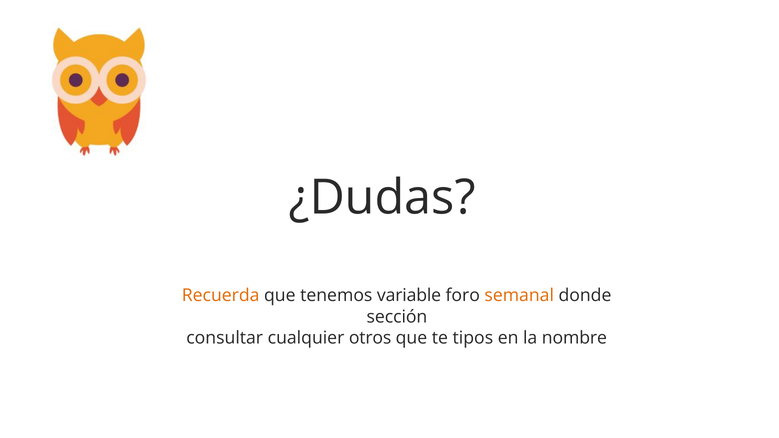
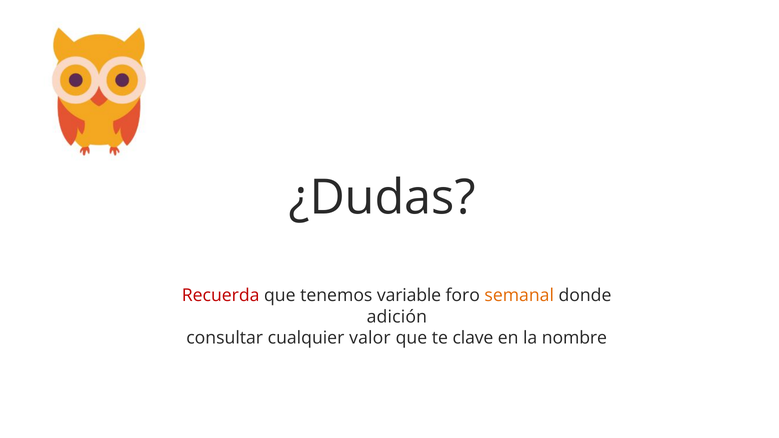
Recuerda colour: orange -> red
sección: sección -> adición
otros: otros -> valor
tipos: tipos -> clave
